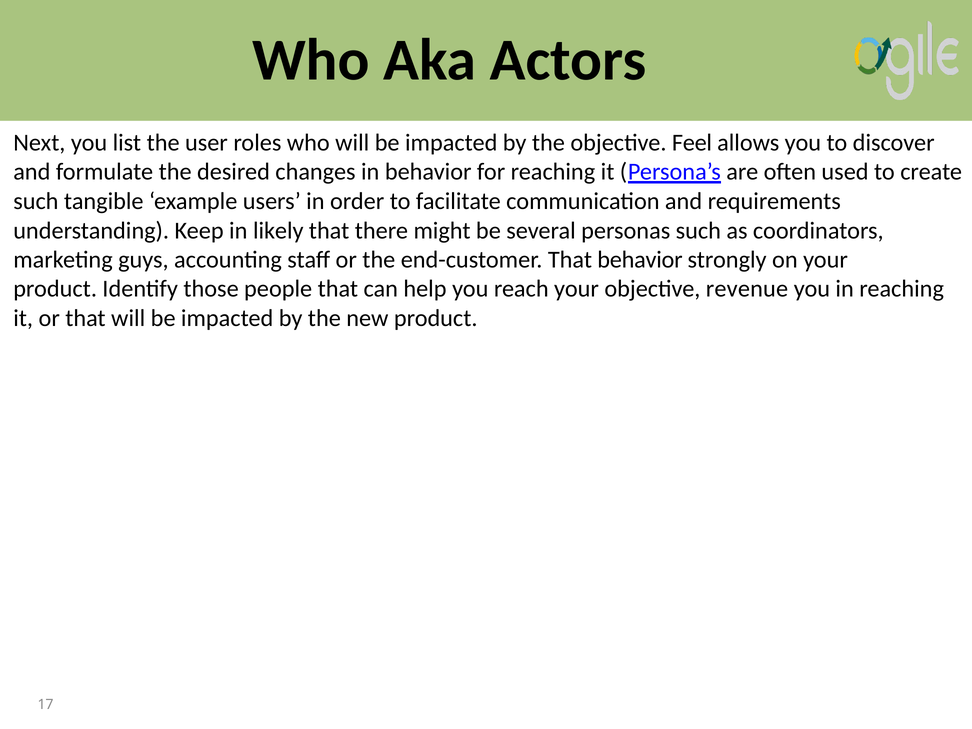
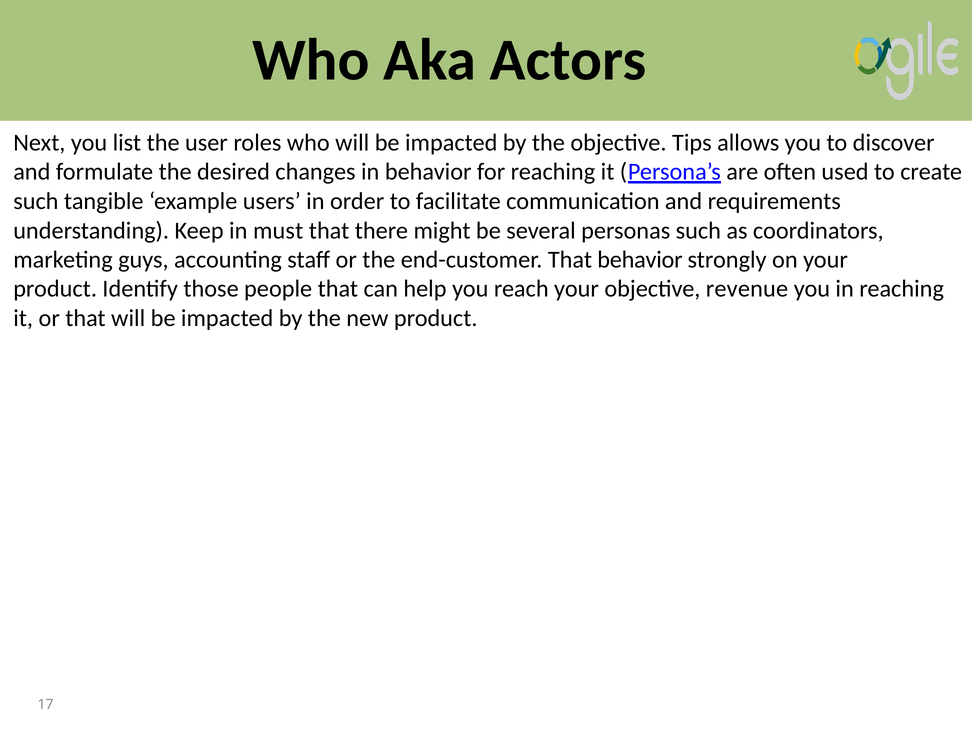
Feel: Feel -> Tips
likely: likely -> must
